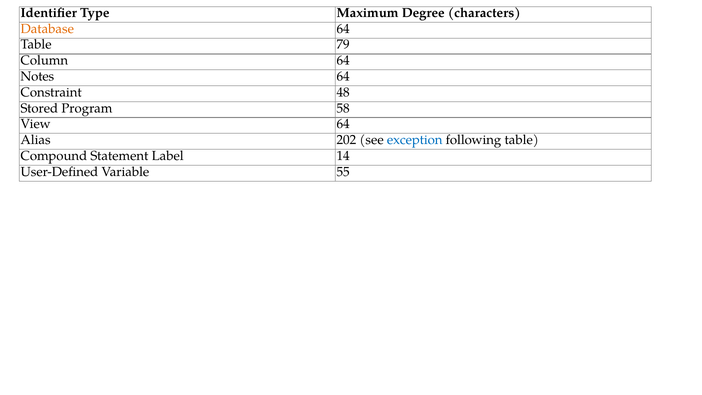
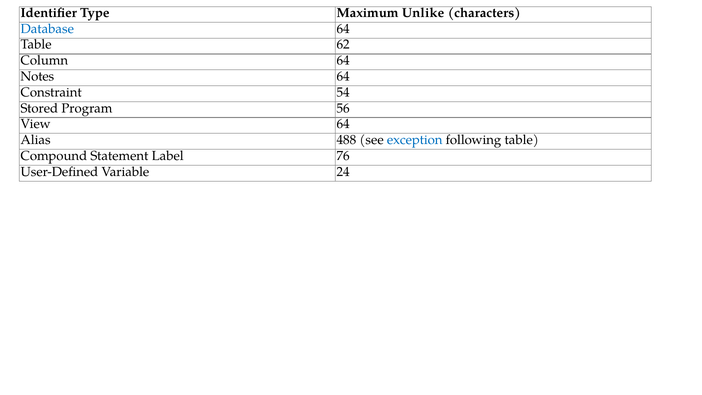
Degree: Degree -> Unlike
Database colour: orange -> blue
79: 79 -> 62
48: 48 -> 54
58: 58 -> 56
202: 202 -> 488
14: 14 -> 76
55: 55 -> 24
